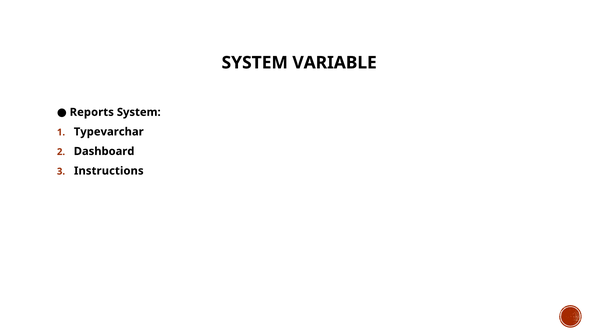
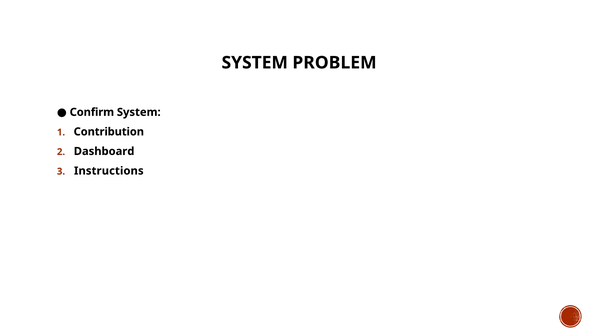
VARIABLE: VARIABLE -> PROBLEM
Reports: Reports -> Confirm
Typevarchar: Typevarchar -> Contribution
